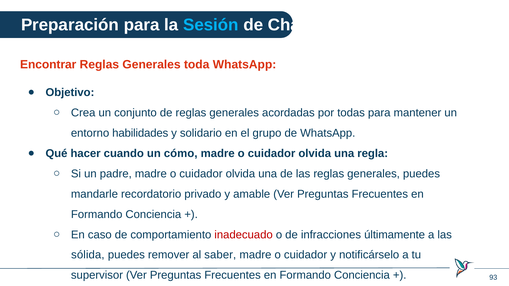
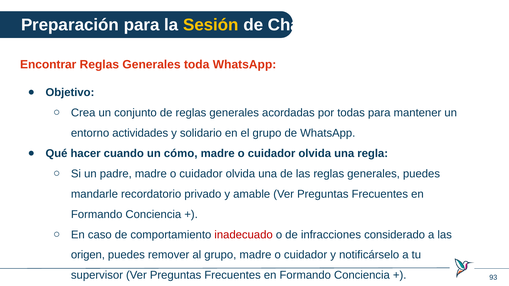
Sesión colour: light blue -> yellow
habilidades: habilidades -> actividades
últimamente: últimamente -> considerado
sólida: sólida -> origen
al saber: saber -> grupo
